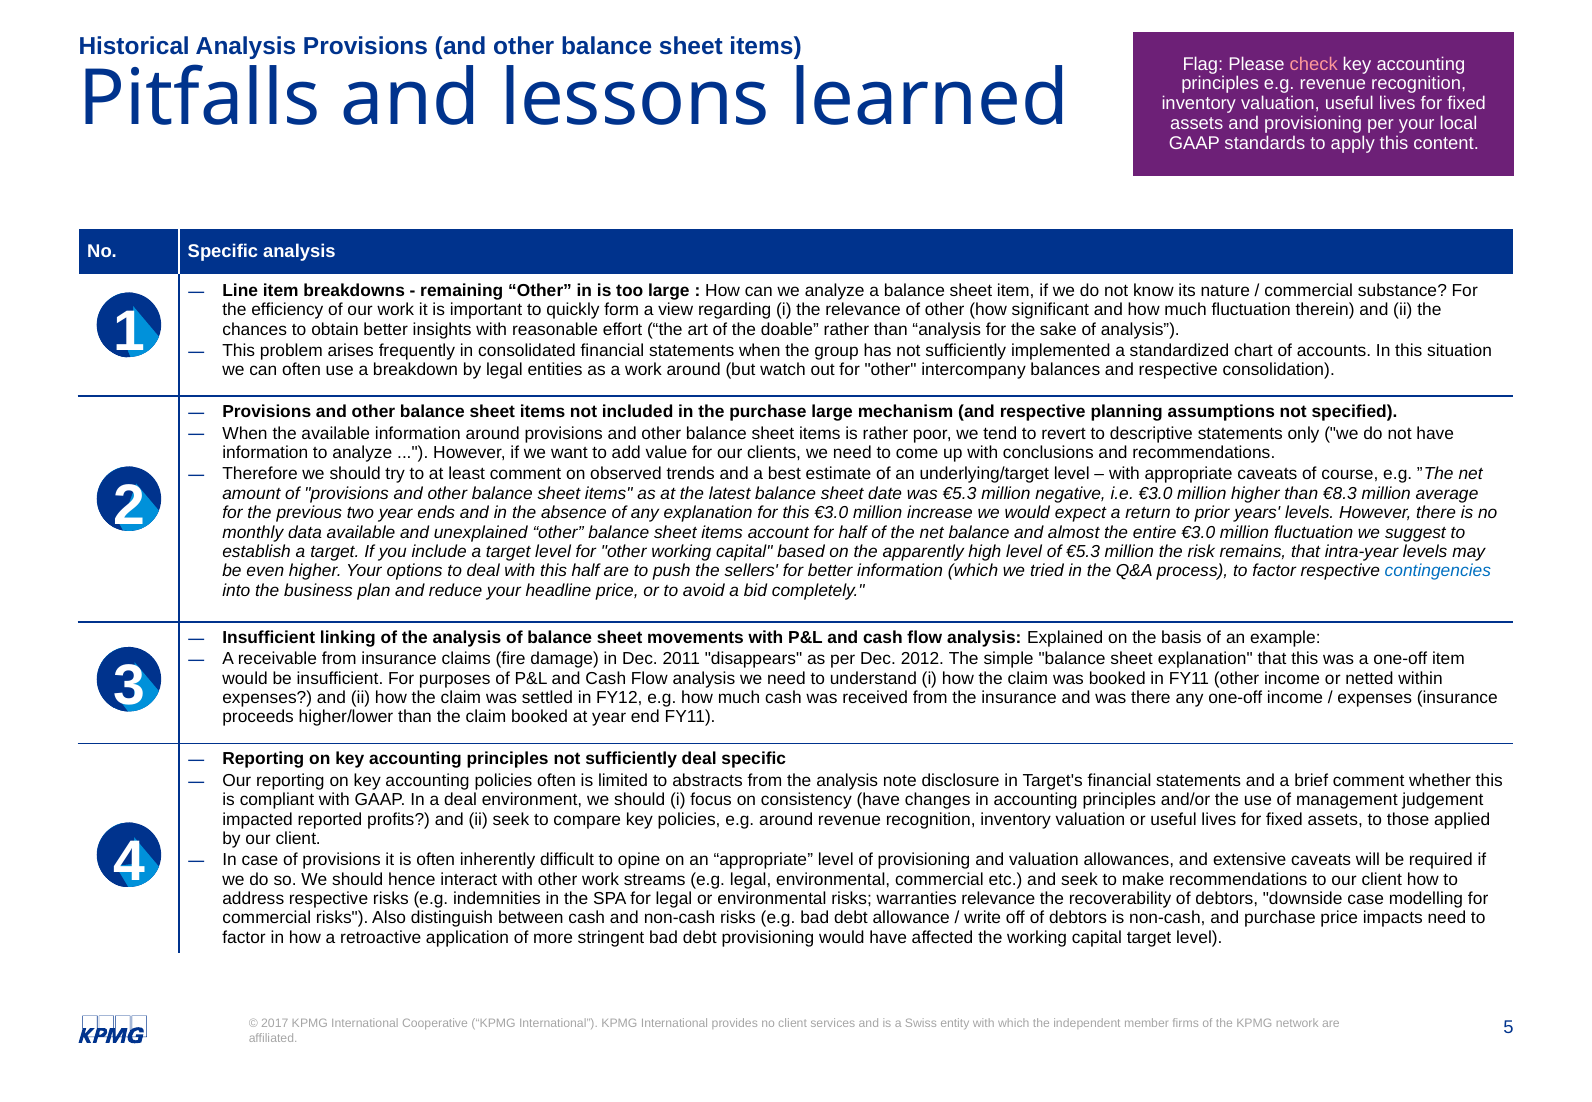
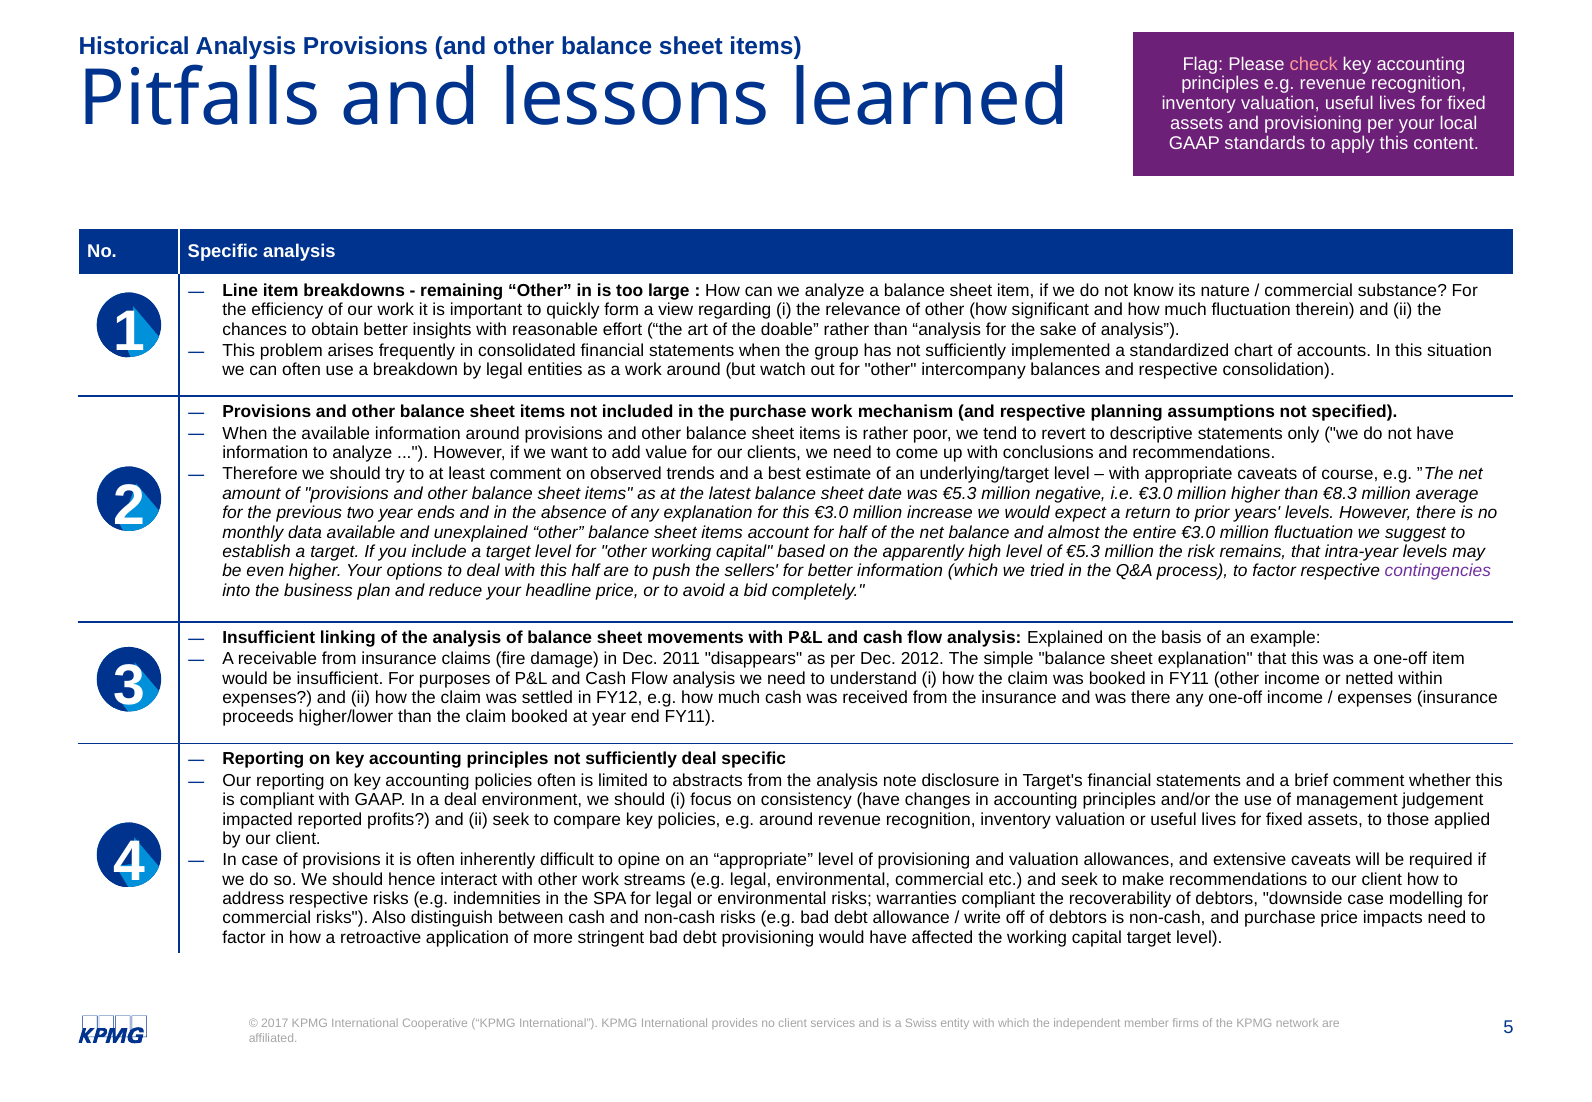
purchase large: large -> work
contingencies colour: blue -> purple
warranties relevance: relevance -> compliant
